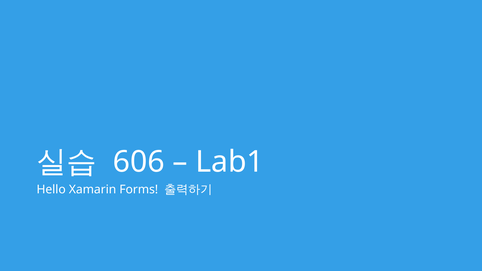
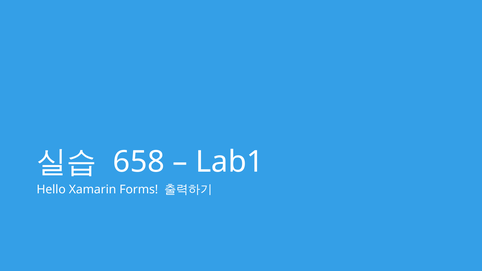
606: 606 -> 658
